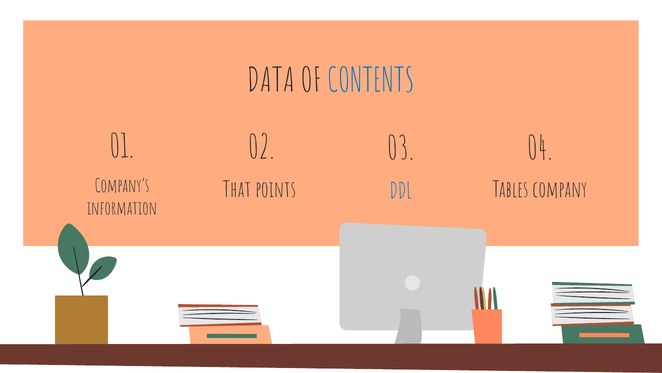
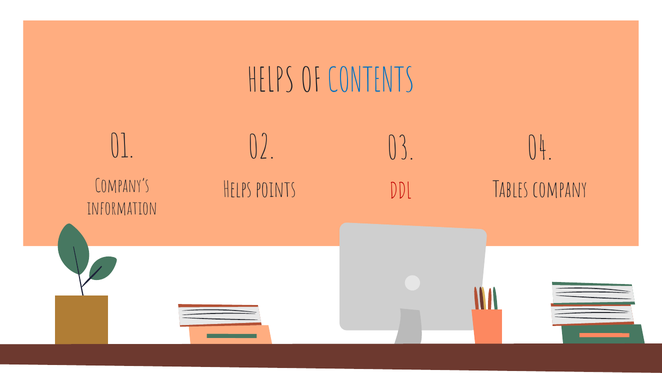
DATA at (271, 80): DATA -> HELPS
That at (237, 190): That -> Helps
DDL colour: blue -> red
